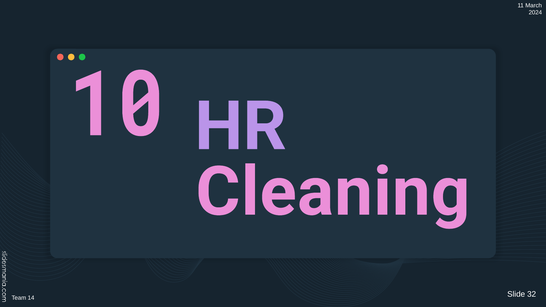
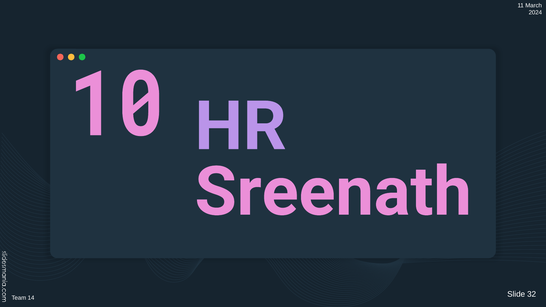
Cleaning: Cleaning -> Sreenath
